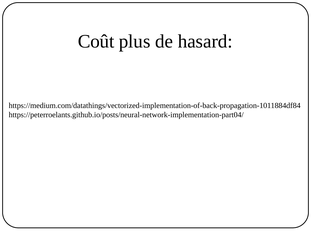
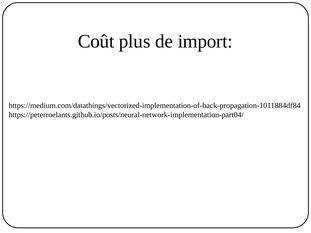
hasard: hasard -> import
